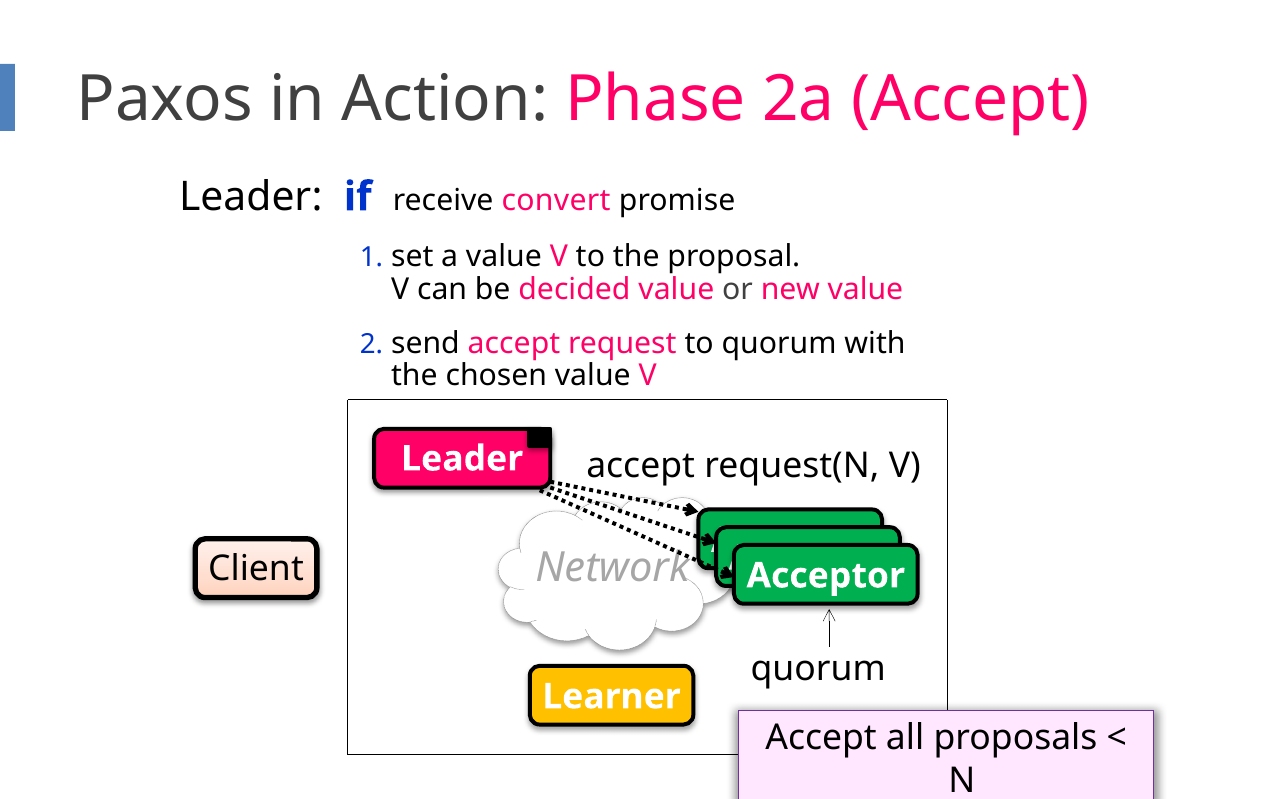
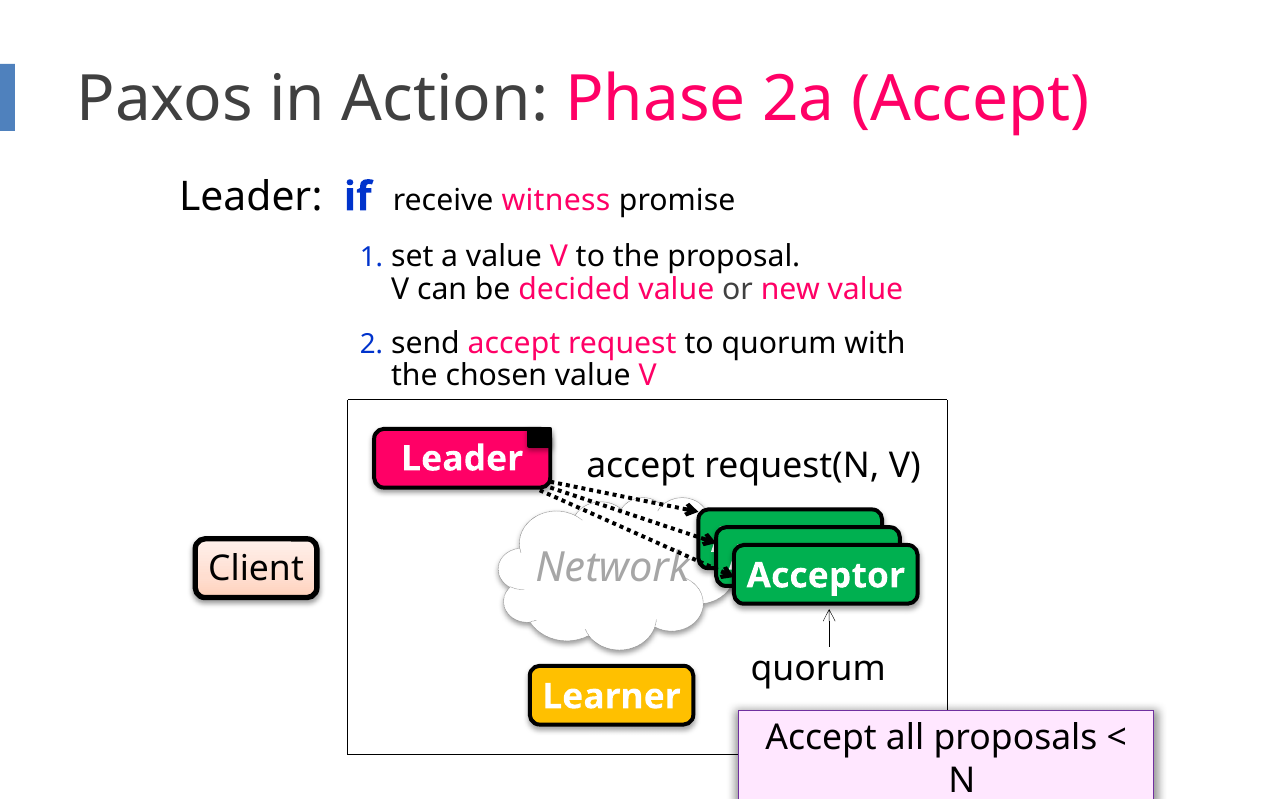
convert: convert -> witness
